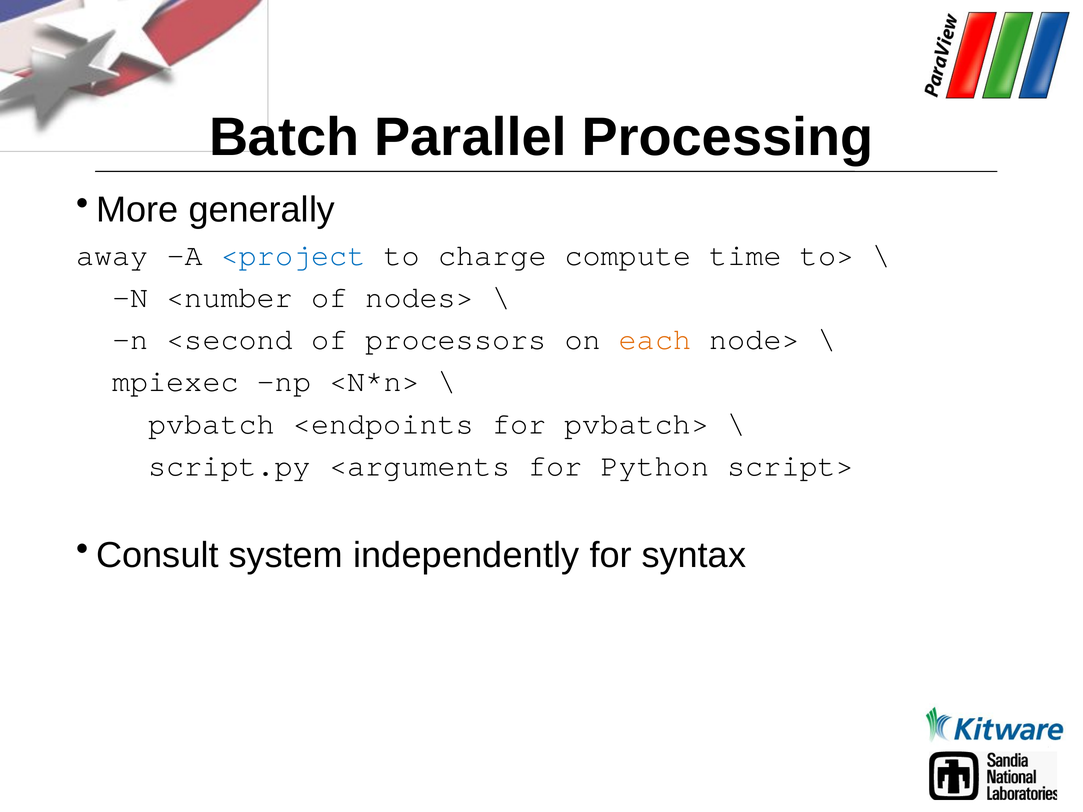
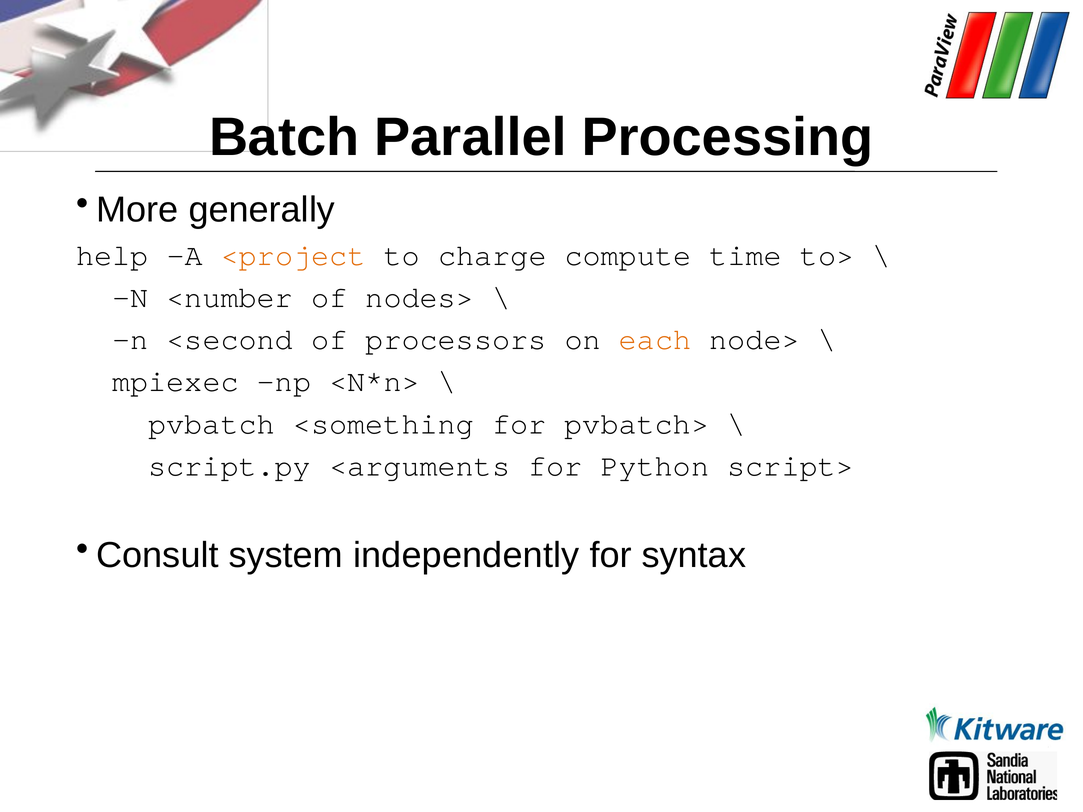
away: away -> help
<project colour: blue -> orange
<endpoints: <endpoints -> <something
